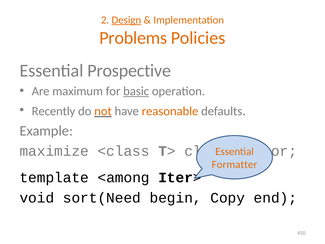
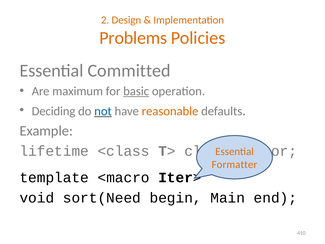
Design underline: present -> none
Prospective: Prospective -> Committed
Recently: Recently -> Deciding
not colour: orange -> blue
maximize: maximize -> lifetime
<among: <among -> <macro
Copy: Copy -> Main
